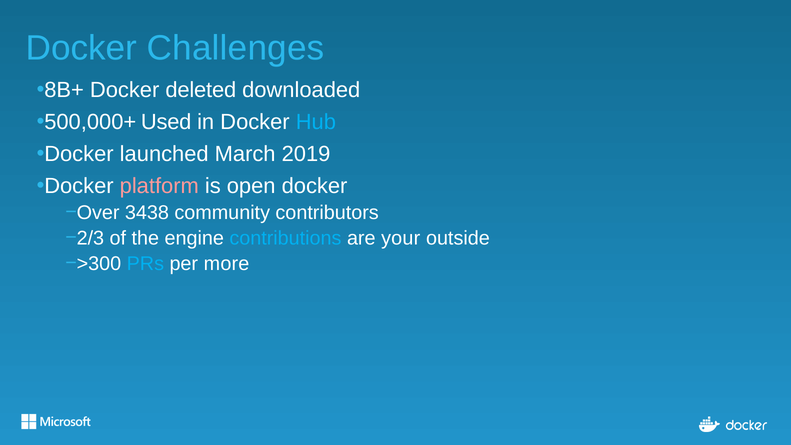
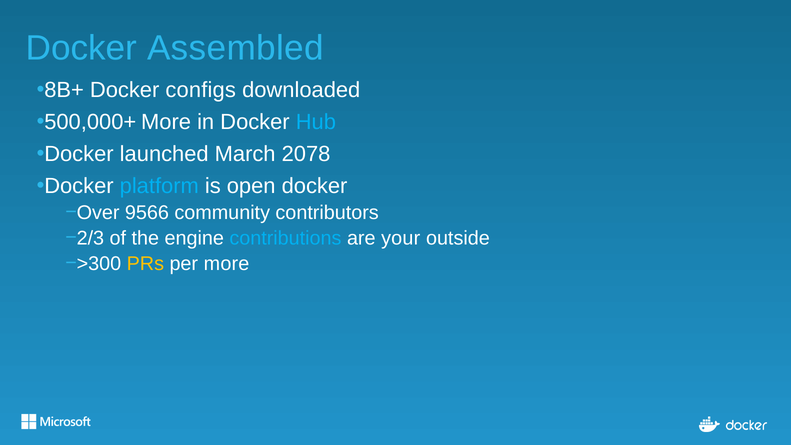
Challenges: Challenges -> Assembled
deleted: deleted -> configs
Used at (166, 122): Used -> More
2019: 2019 -> 2078
platform colour: pink -> light blue
3438: 3438 -> 9566
PRs colour: light blue -> yellow
